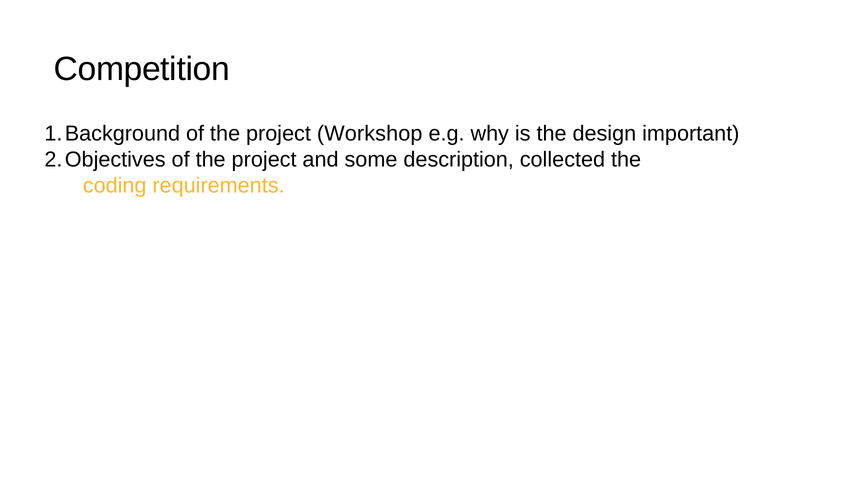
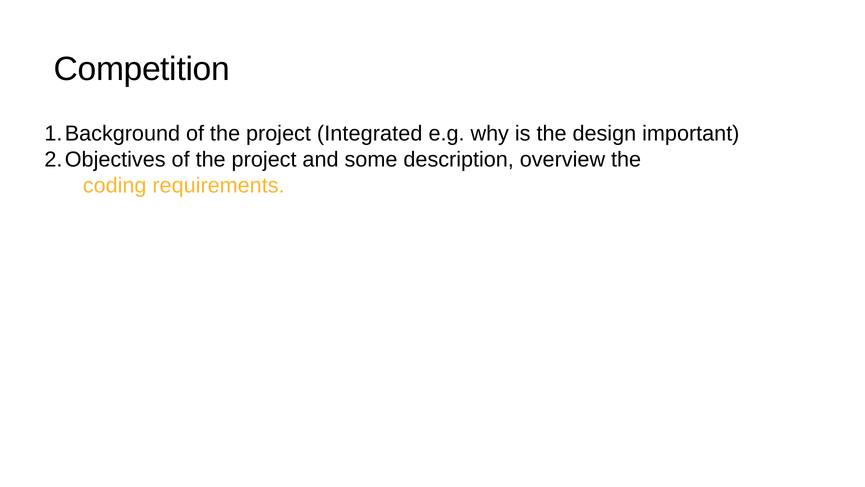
Workshop: Workshop -> Integrated
collected: collected -> overview
